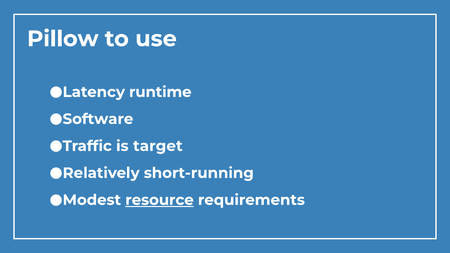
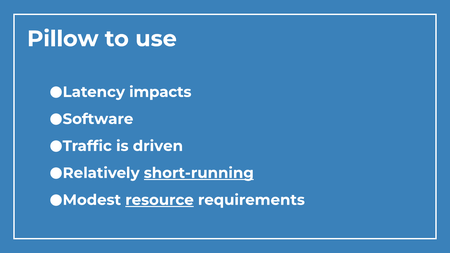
runtime: runtime -> impacts
target: target -> driven
short-running underline: none -> present
